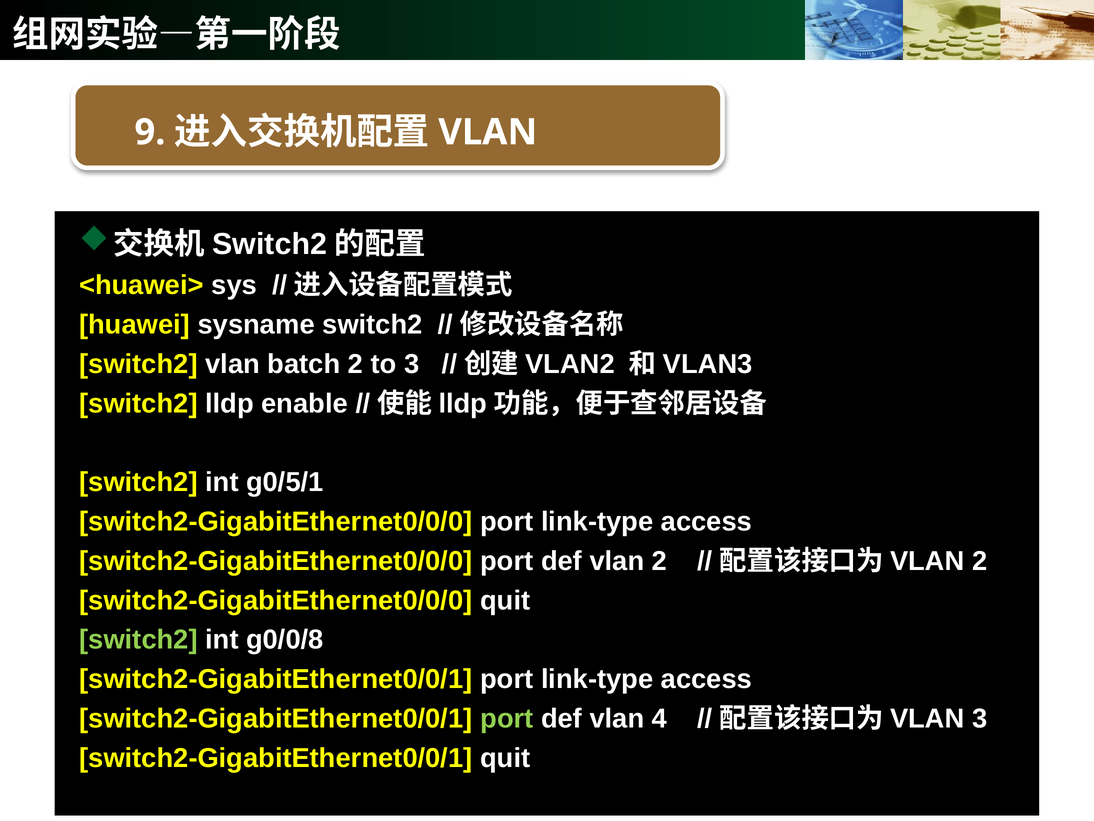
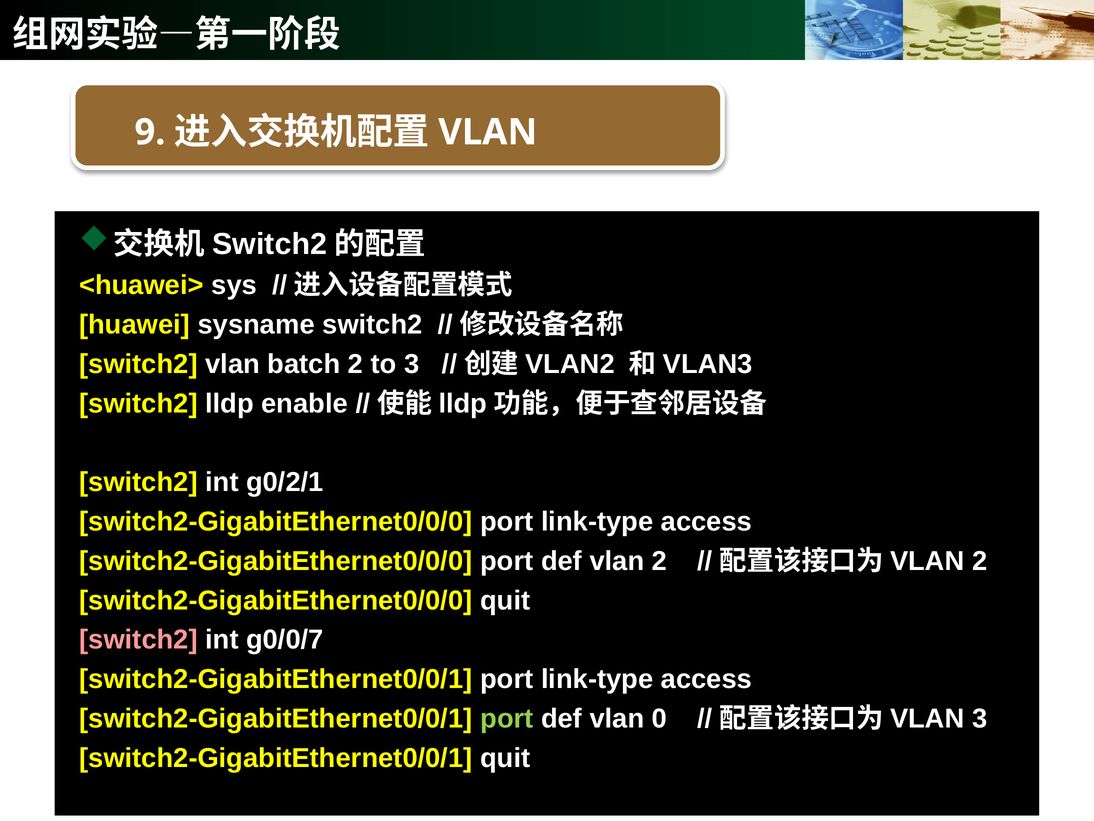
g0/5/1: g0/5/1 -> g0/2/1
switch2 at (138, 639) colour: light green -> pink
g0/0/8: g0/0/8 -> g0/0/7
4: 4 -> 0
